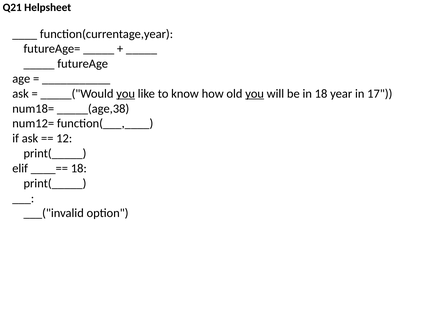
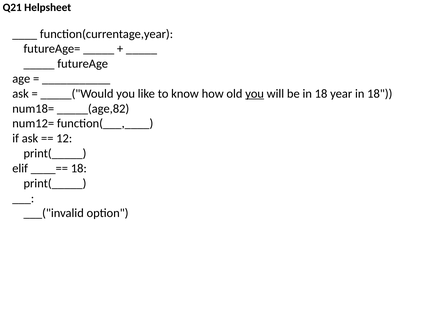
you at (126, 94) underline: present -> none
year in 17: 17 -> 18
_____(age,38: _____(age,38 -> _____(age,82
